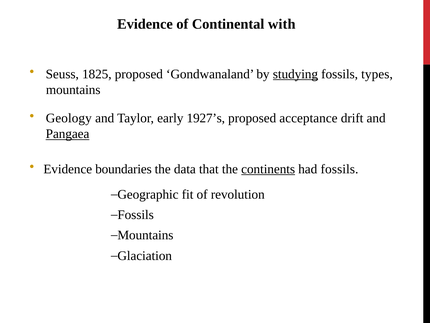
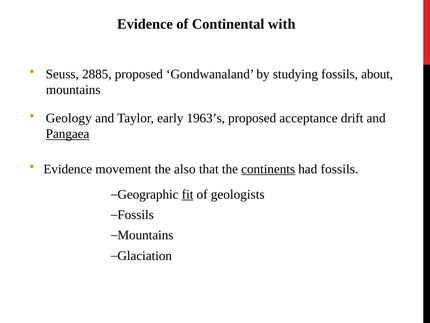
1825: 1825 -> 2885
studying underline: present -> none
types: types -> about
1927’s: 1927’s -> 1963’s
boundaries: boundaries -> movement
data: data -> also
fit underline: none -> present
revolution: revolution -> geologists
